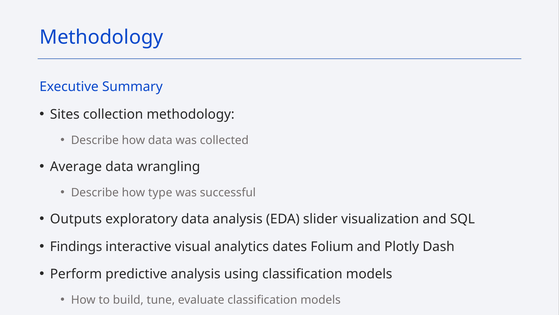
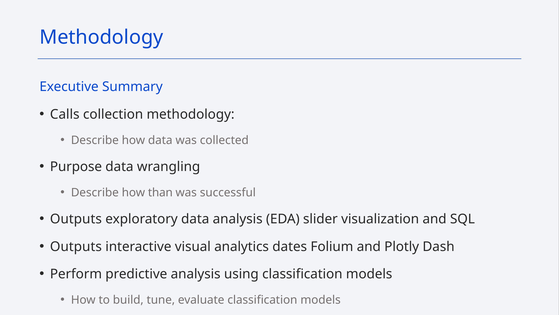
Sites: Sites -> Calls
Average: Average -> Purpose
type: type -> than
Findings at (76, 246): Findings -> Outputs
